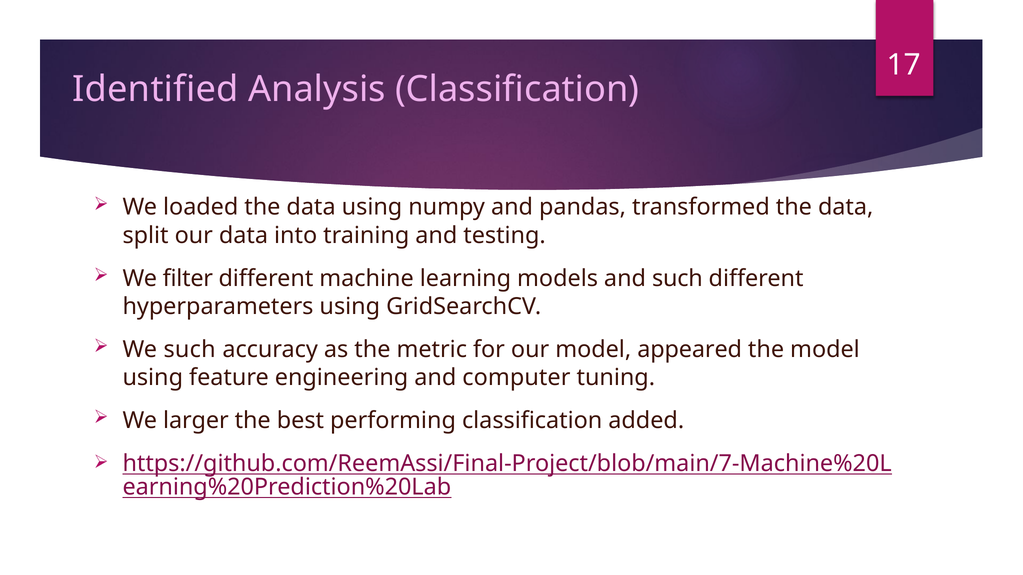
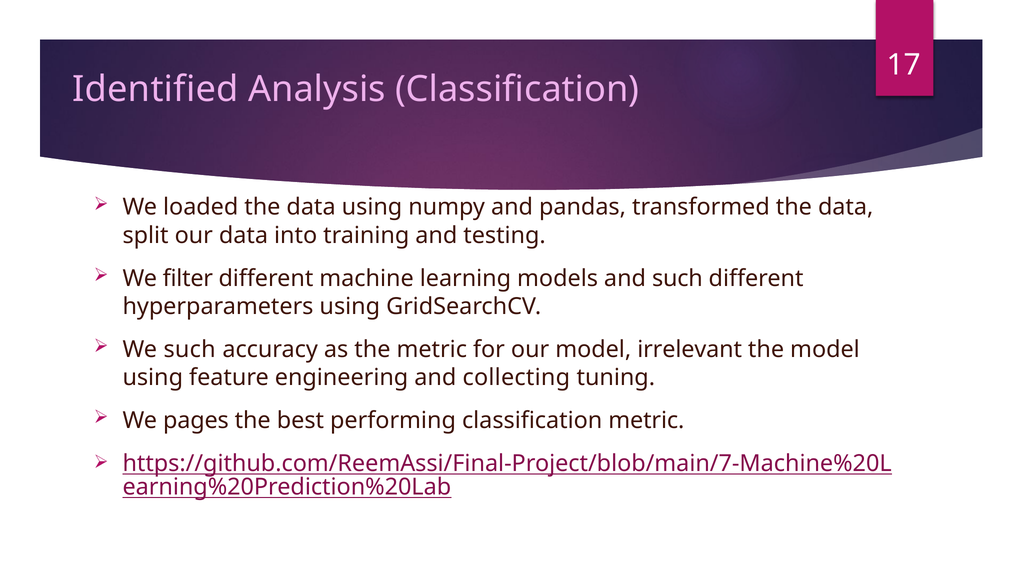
appeared: appeared -> irrelevant
computer: computer -> collecting
larger: larger -> pages
classification added: added -> metric
